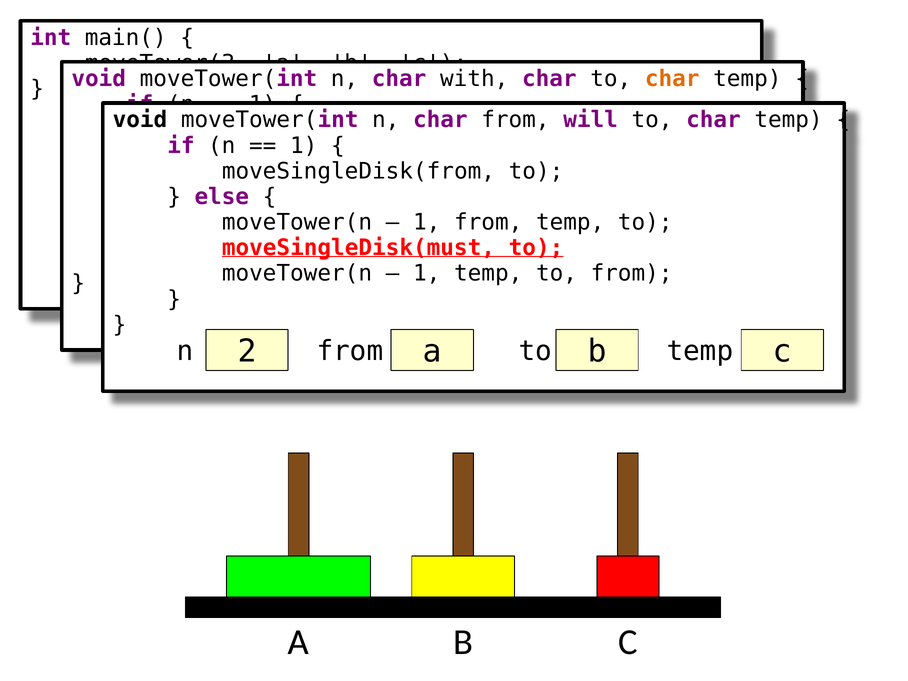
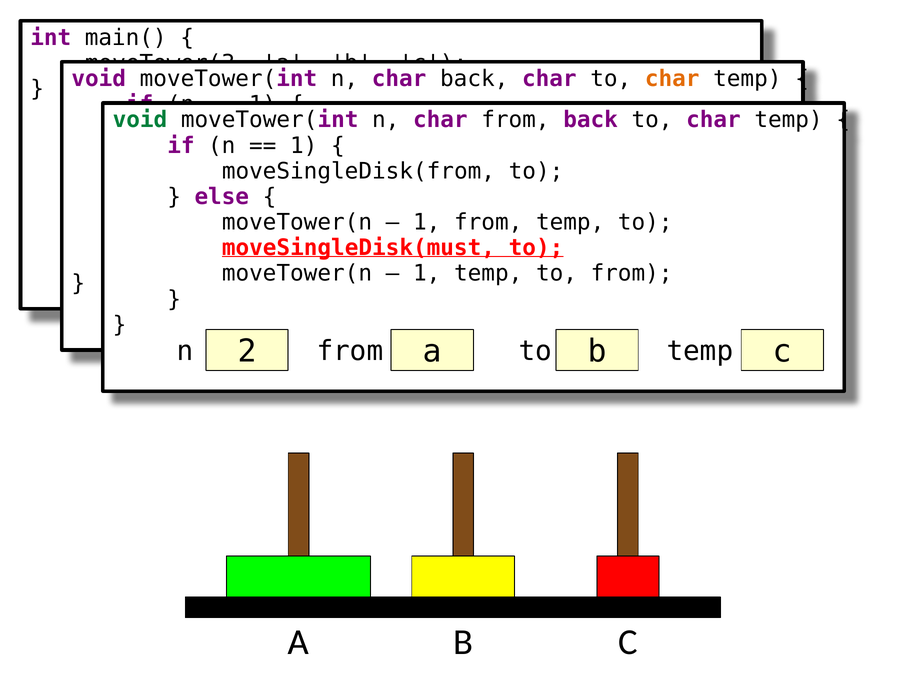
char with: with -> back
void at (140, 120) colour: black -> green
will at (591, 120): will -> back
